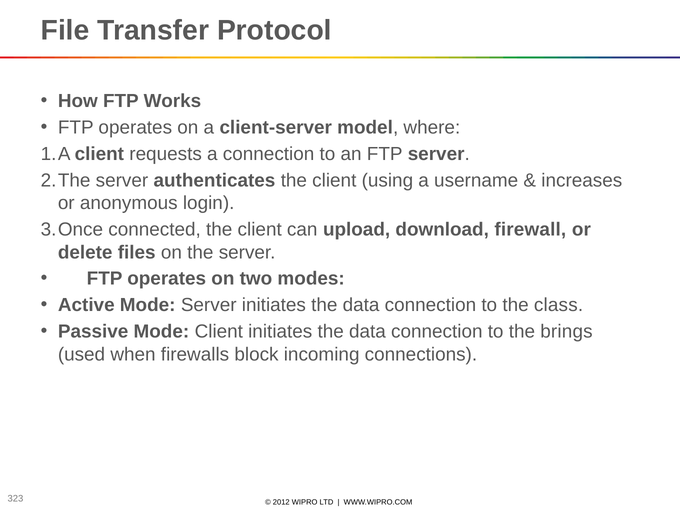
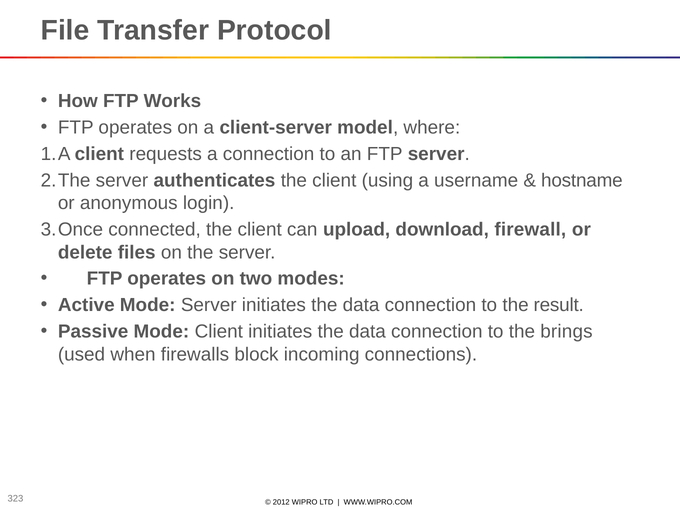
increases: increases -> hostname
class: class -> result
